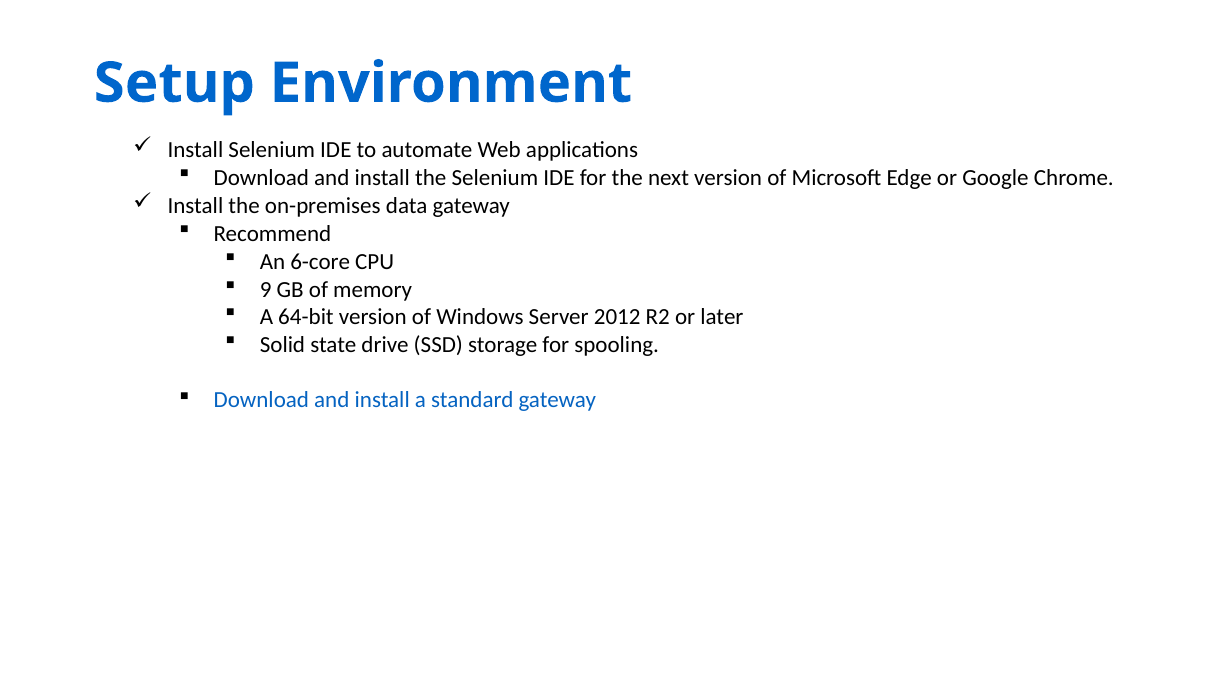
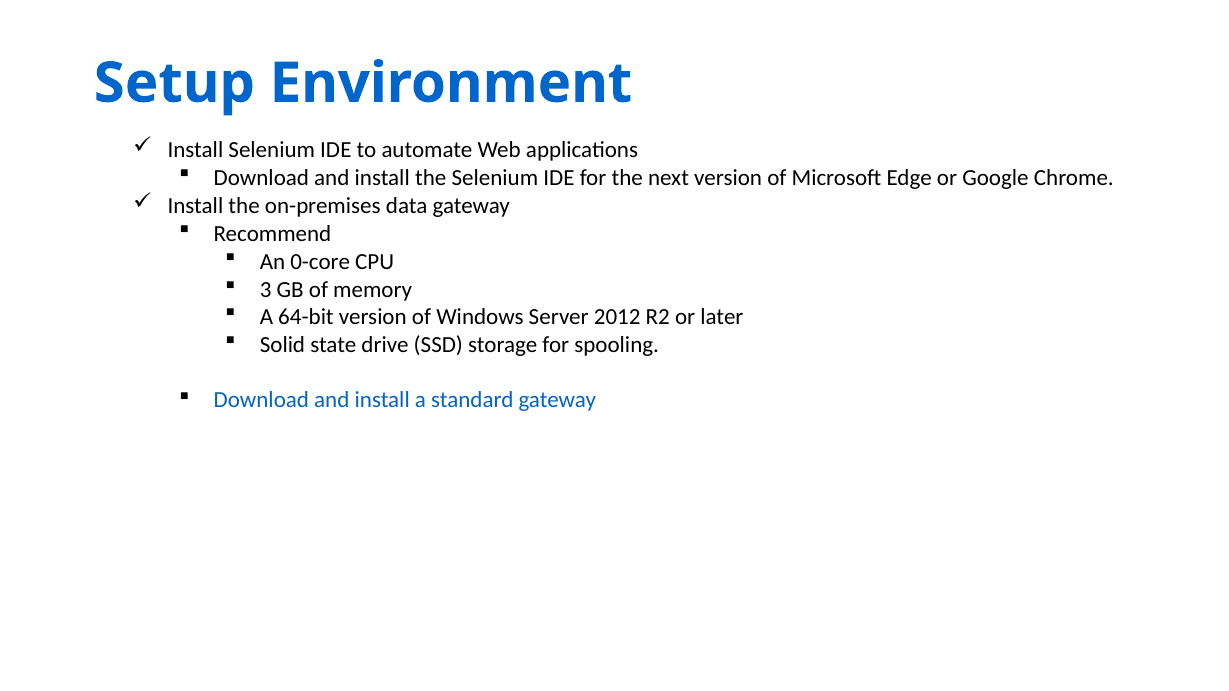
6-core: 6-core -> 0-core
9: 9 -> 3
